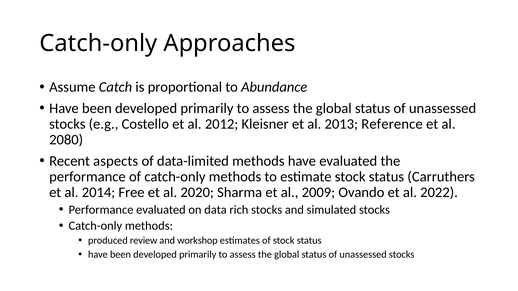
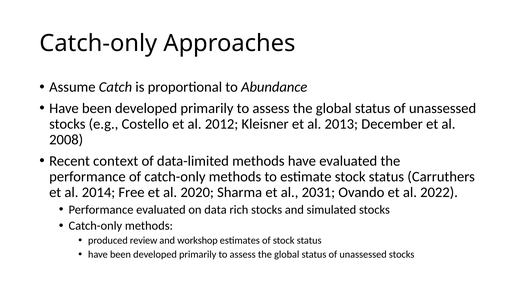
Reference: Reference -> December
2080: 2080 -> 2008
aspects: aspects -> context
2009: 2009 -> 2031
